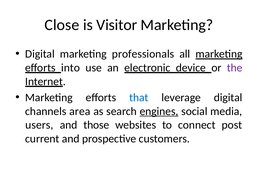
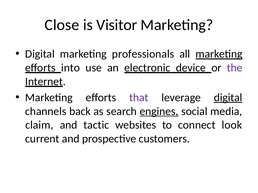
that colour: blue -> purple
digital at (228, 98) underline: none -> present
area: area -> back
users: users -> claim
those: those -> tactic
post: post -> look
